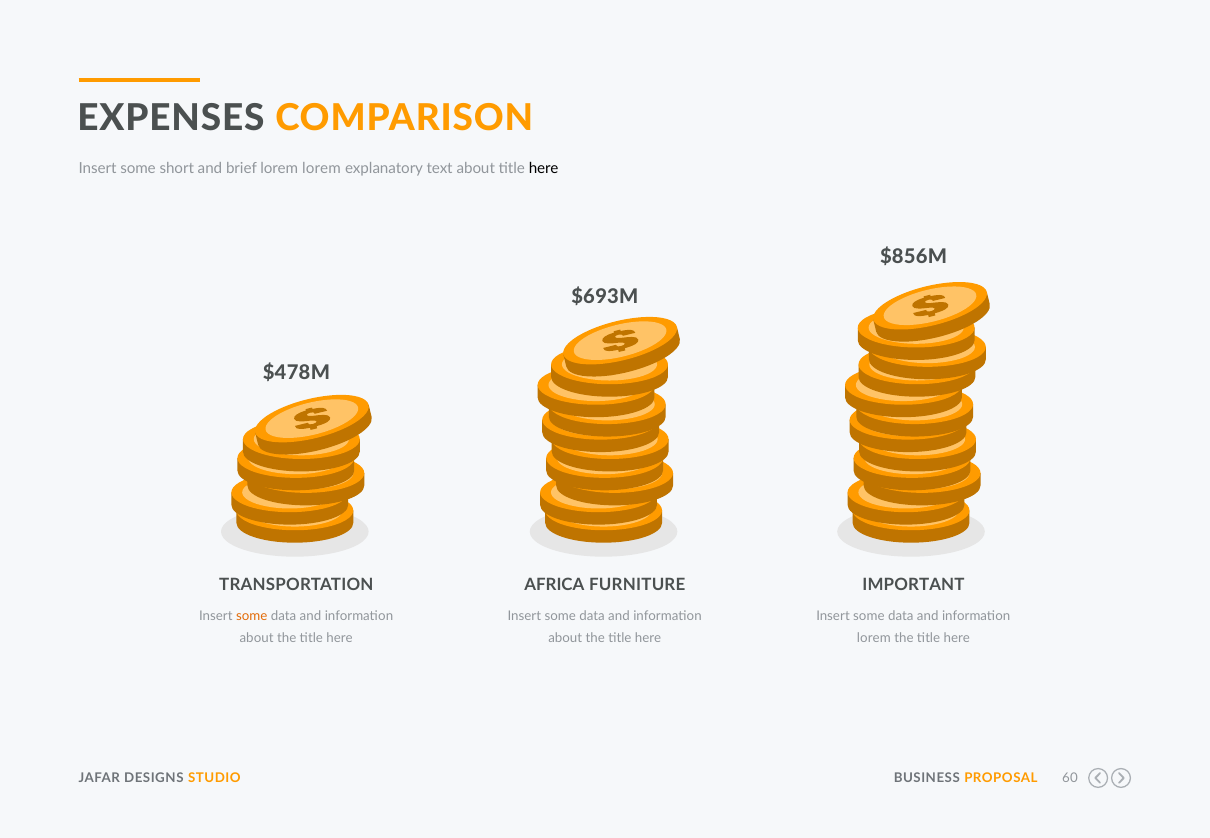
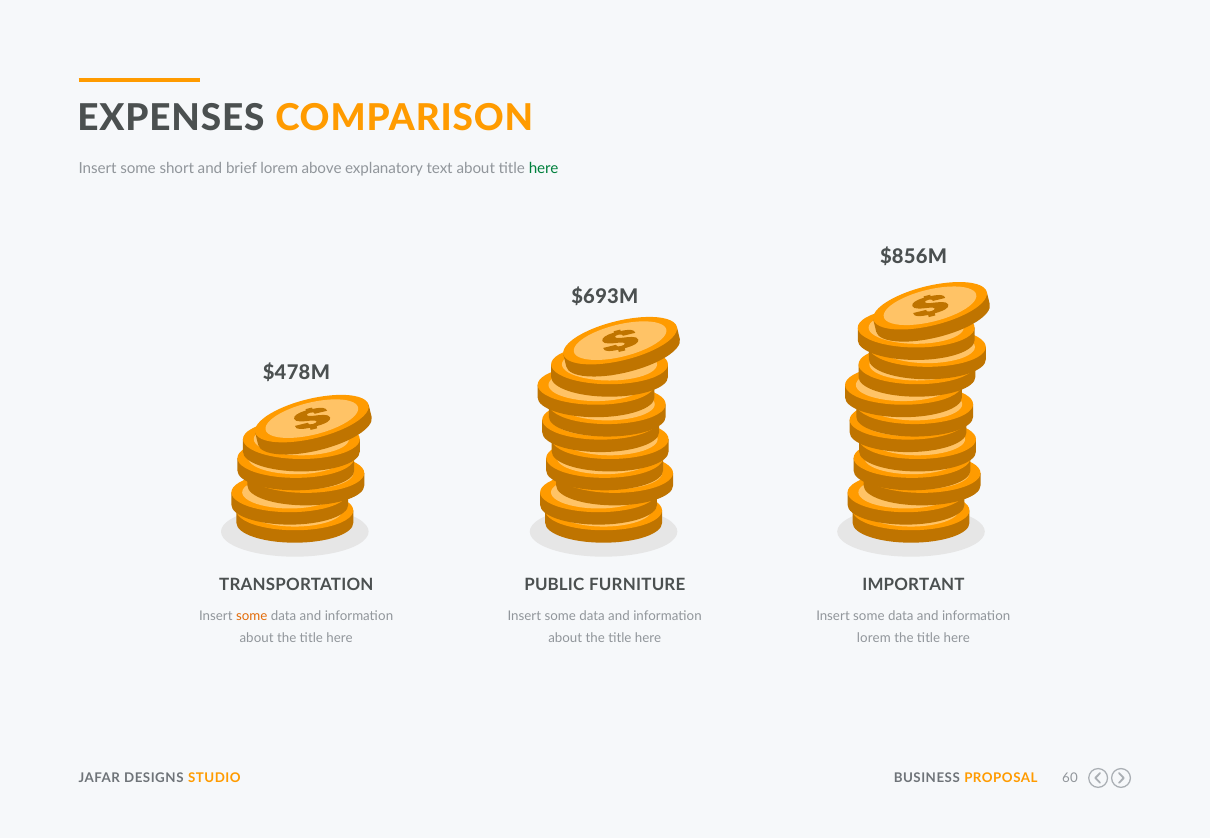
lorem lorem: lorem -> above
here at (544, 168) colour: black -> green
AFRICA: AFRICA -> PUBLIC
